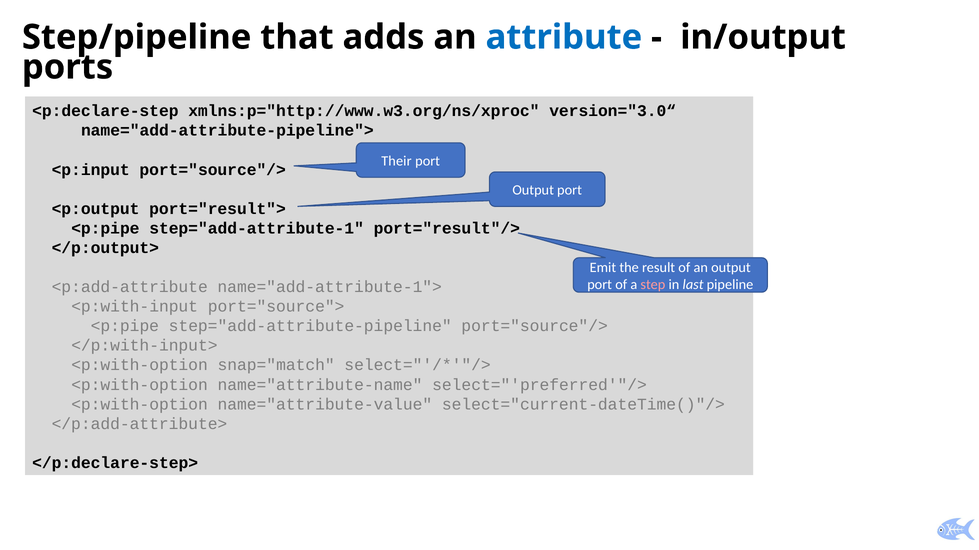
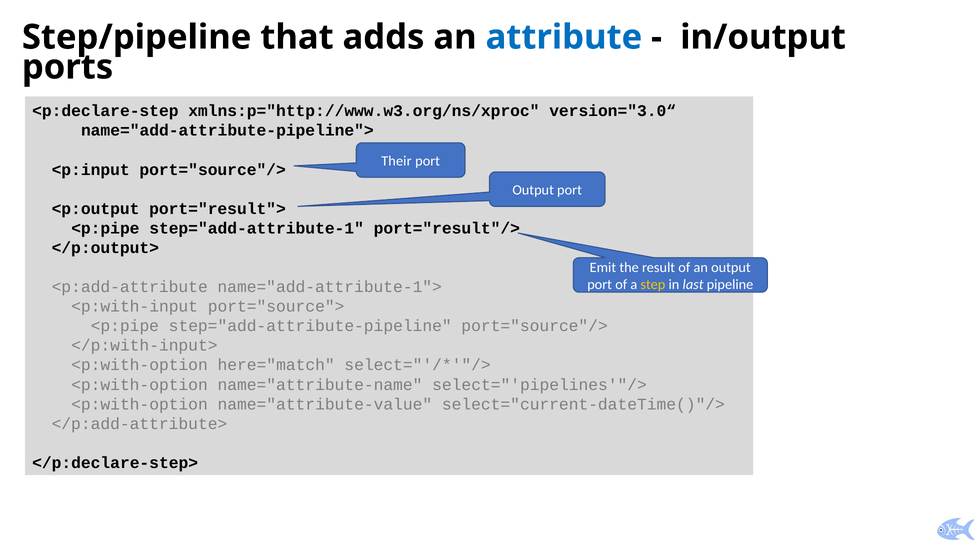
step colour: pink -> yellow
snap="match: snap="match -> here="match
select="'preferred'"/>: select="'preferred'"/> -> select="'pipelines'"/>
